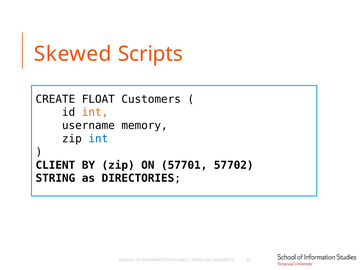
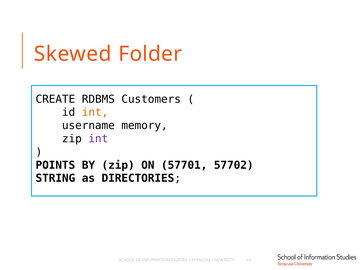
Scripts: Scripts -> Folder
FLOAT: FLOAT -> RDBMS
int at (98, 139) colour: blue -> purple
CLIENT: CLIENT -> POINTS
